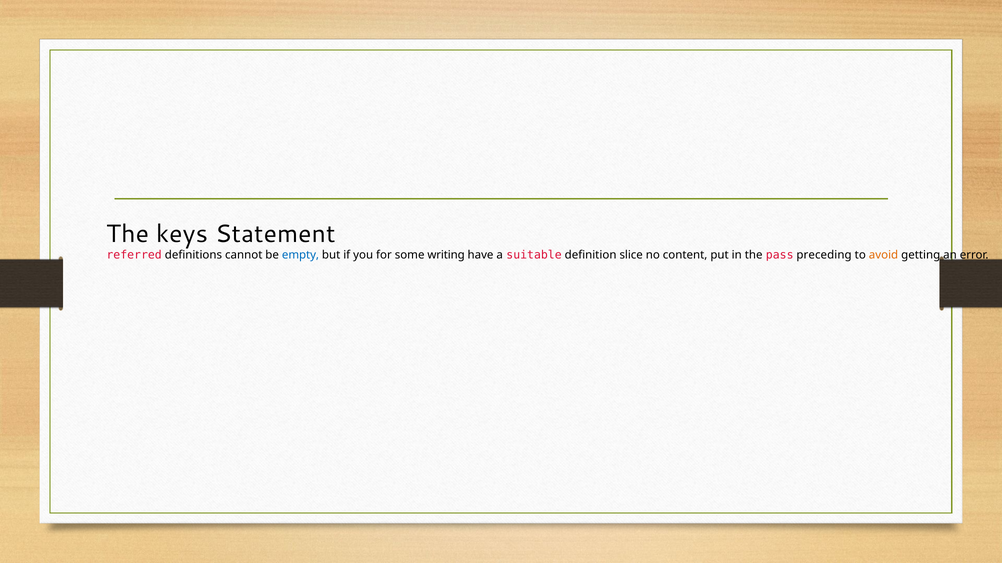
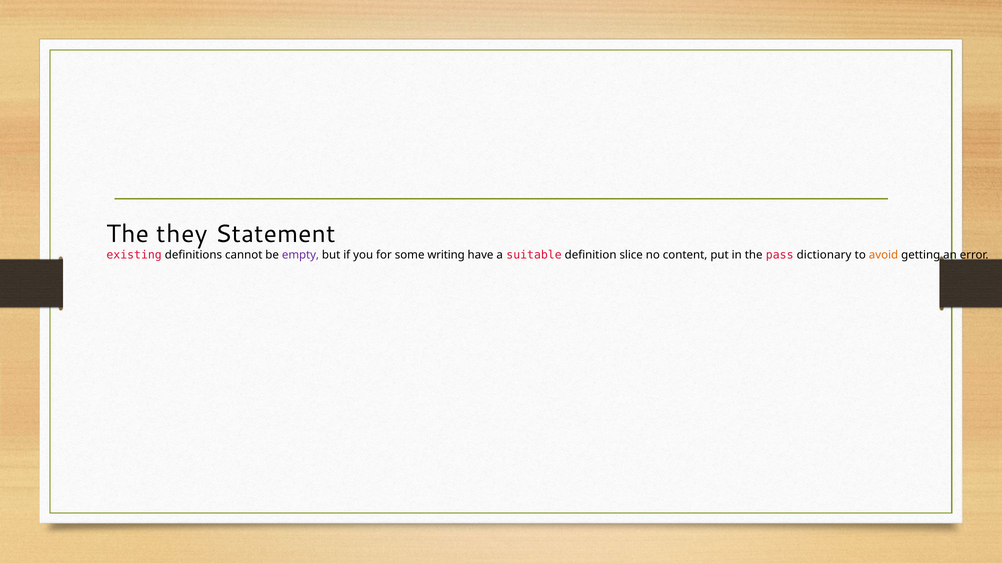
keys: keys -> they
referred: referred -> existing
empty colour: blue -> purple
preceding: preceding -> dictionary
